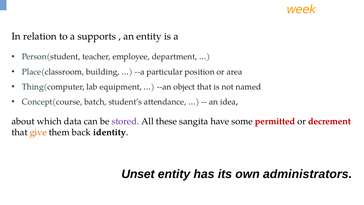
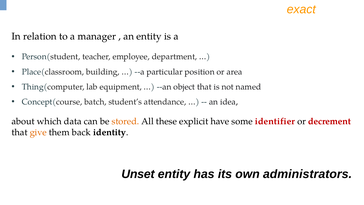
week: week -> exact
supports: supports -> manager
stored colour: purple -> orange
sangita: sangita -> explicit
permitted: permitted -> identifier
